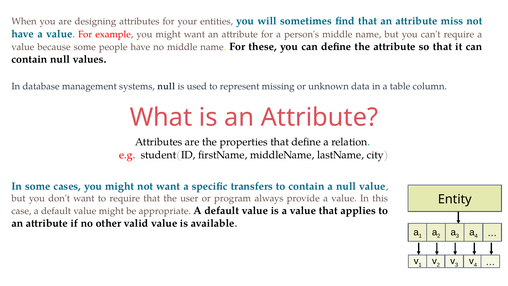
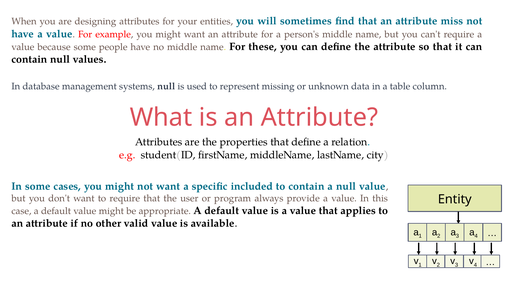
transfers: transfers -> included
